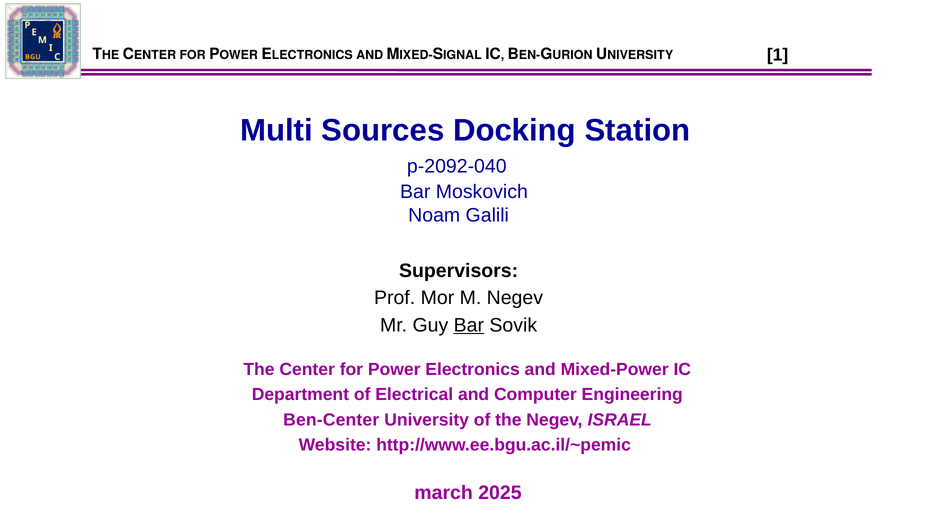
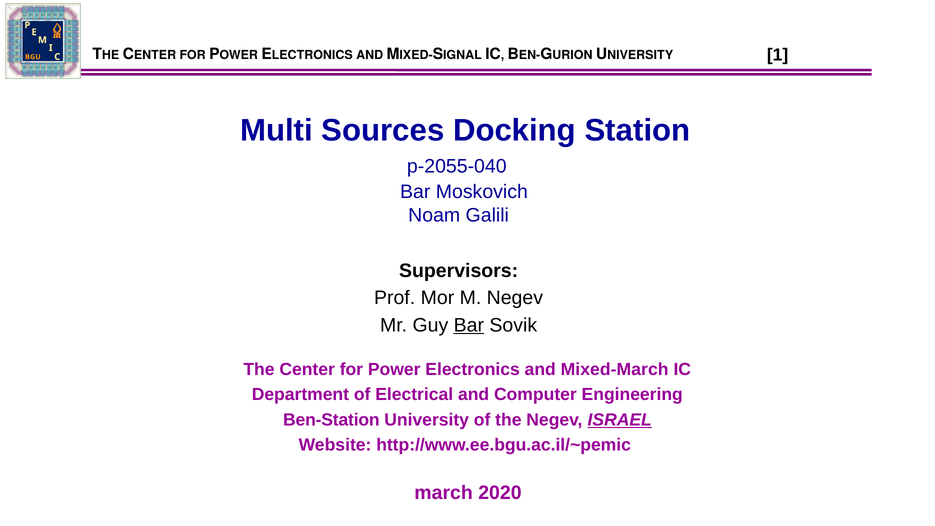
p-2092-040: p-2092-040 -> p-2055-040
Mixed-Power: Mixed-Power -> Mixed-March
Ben-Center: Ben-Center -> Ben-Station
ISRAEL underline: none -> present
2025: 2025 -> 2020
